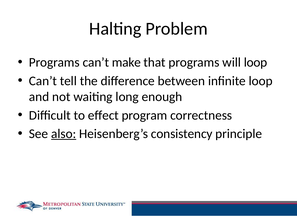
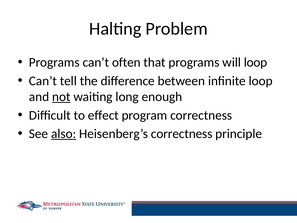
make: make -> often
not underline: none -> present
Heisenberg’s consistency: consistency -> correctness
